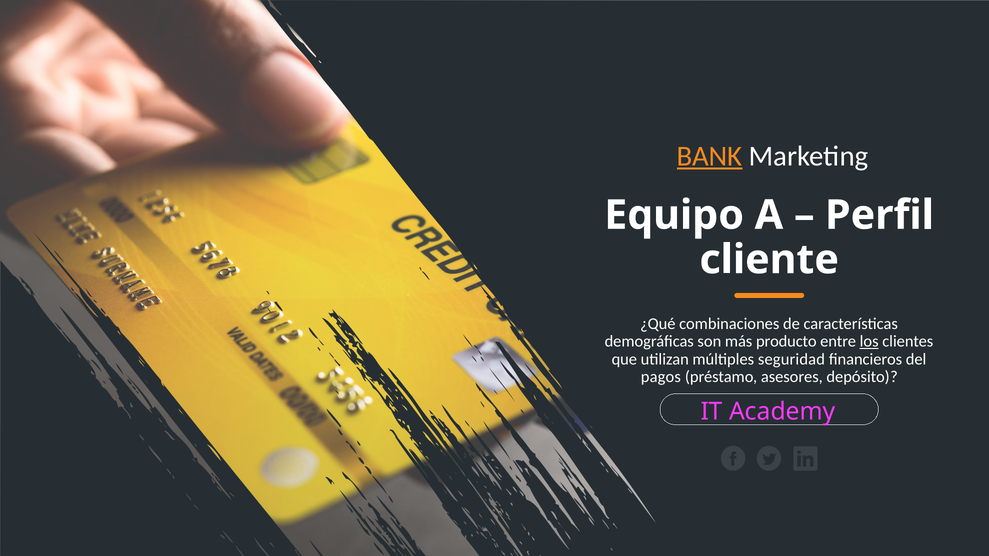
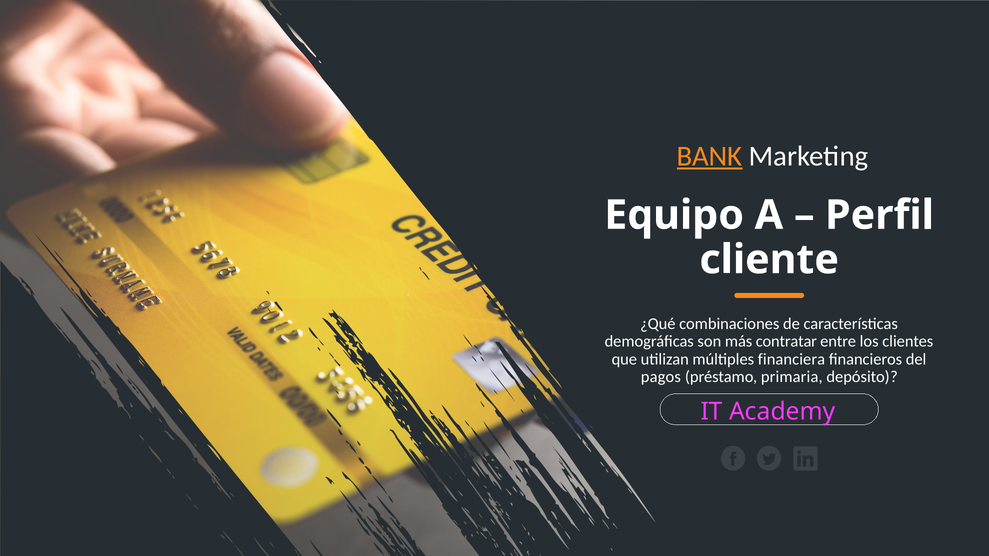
producto: producto -> contratar
los underline: present -> none
seguridad: seguridad -> financiera
asesores: asesores -> primaria
